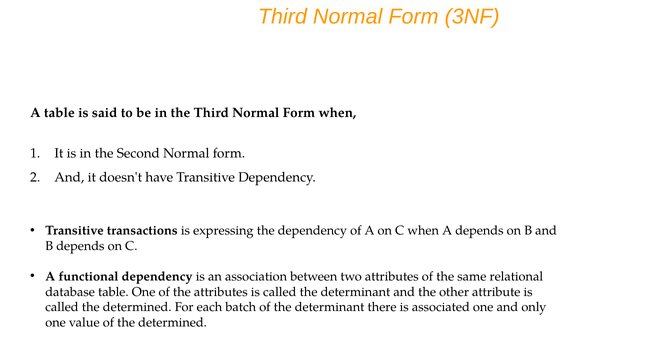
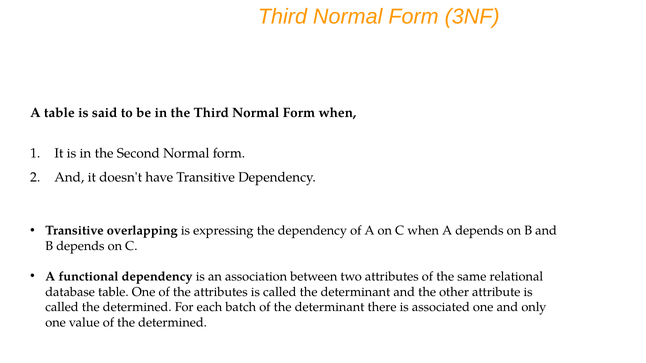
transactions: transactions -> overlapping
